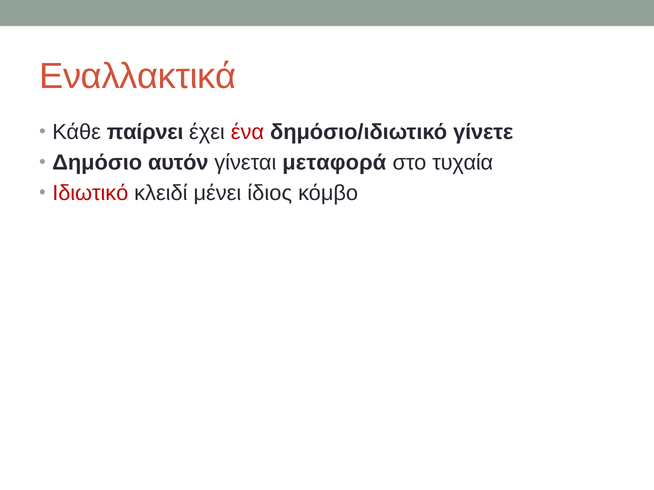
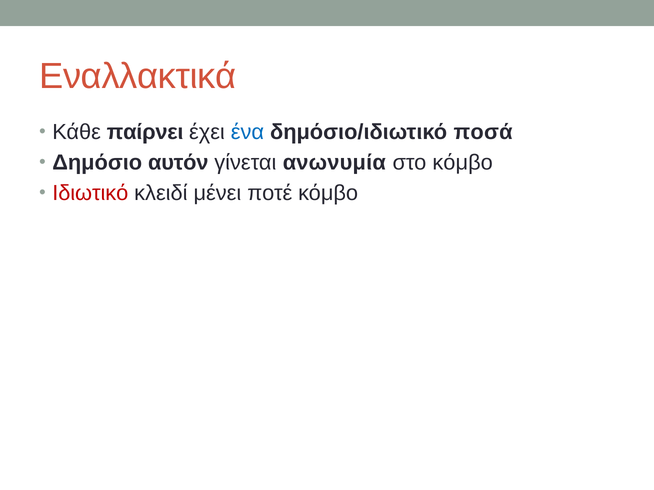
ένα colour: red -> blue
γίνετε: γίνετε -> ποσά
μεταφορά: μεταφορά -> ανωνυμία
στο τυχαία: τυχαία -> κόμβο
ίδιος: ίδιος -> ποτέ
